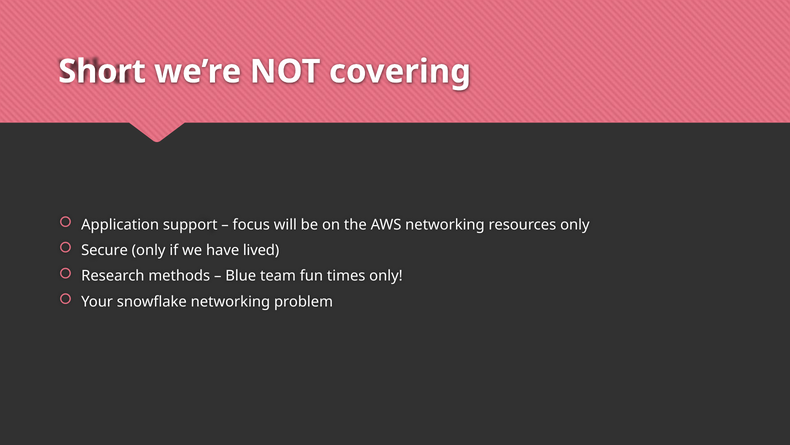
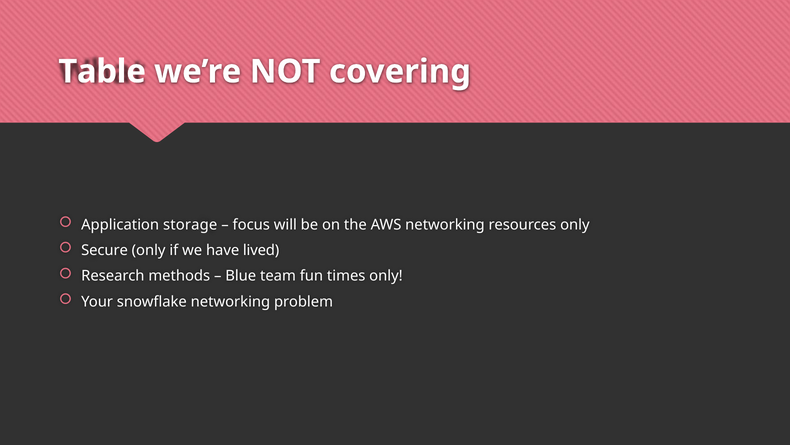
Short: Short -> Table
support: support -> storage
